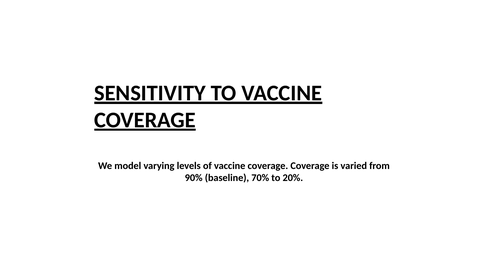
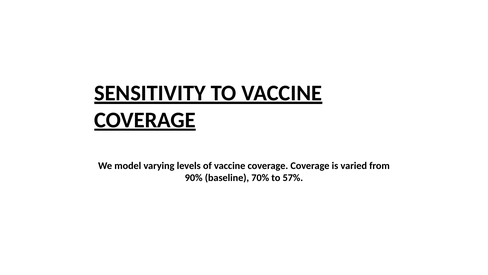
20%: 20% -> 57%
